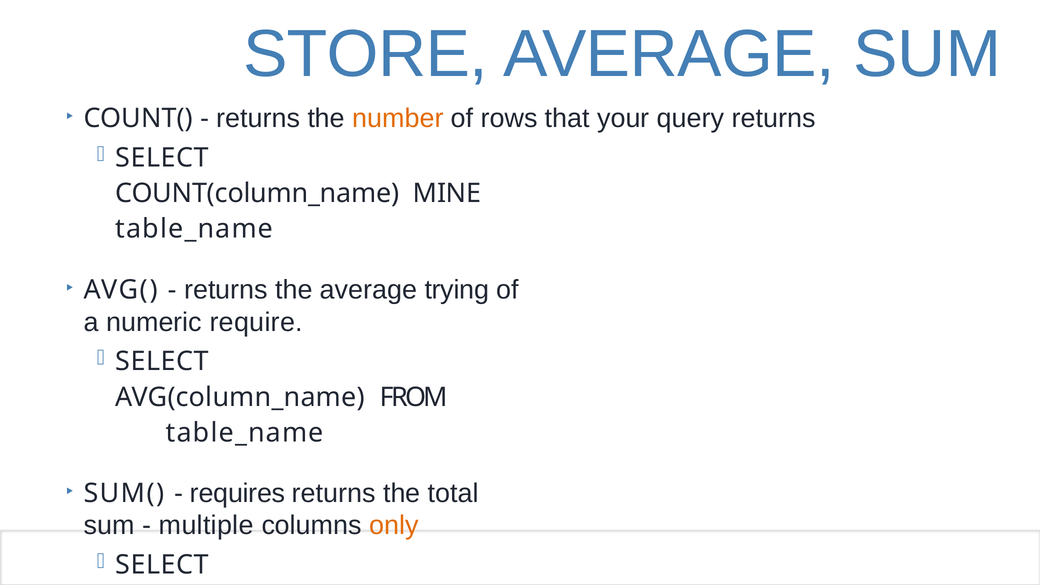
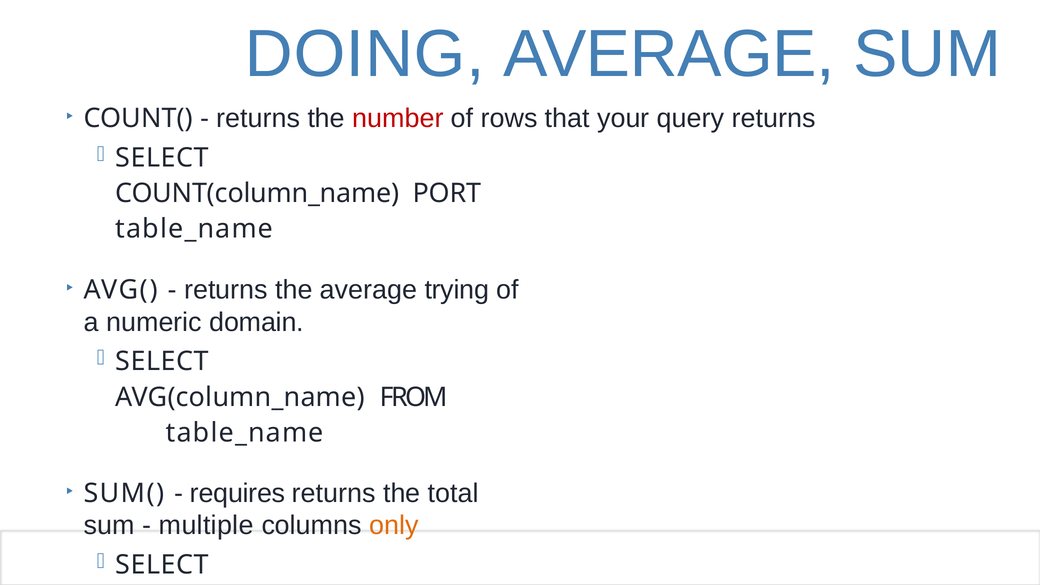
STORE: STORE -> DOING
number colour: orange -> red
MINE: MINE -> PORT
require: require -> domain
